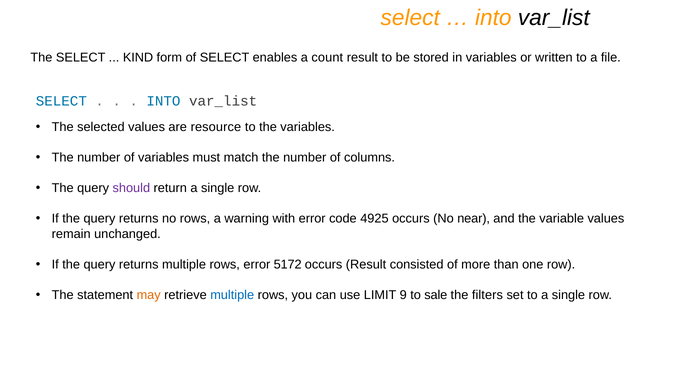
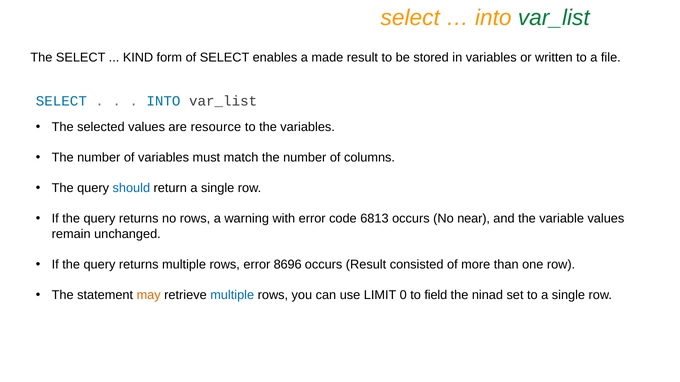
var_list at (554, 18) colour: black -> green
count: count -> made
should colour: purple -> blue
4925: 4925 -> 6813
5172: 5172 -> 8696
9: 9 -> 0
sale: sale -> field
filters: filters -> ninad
